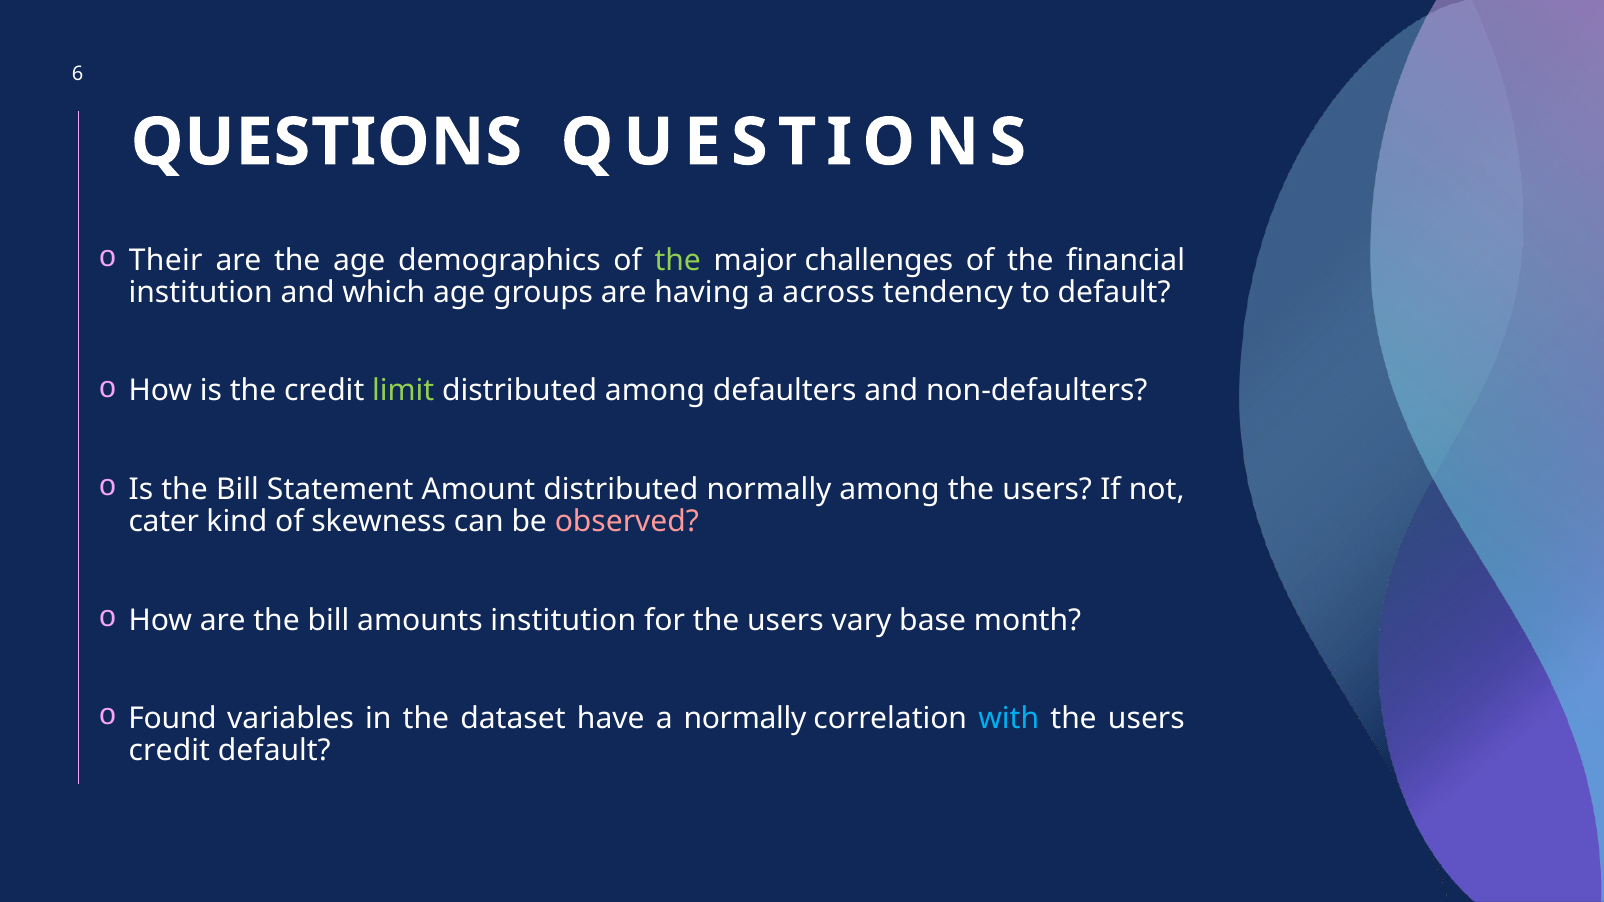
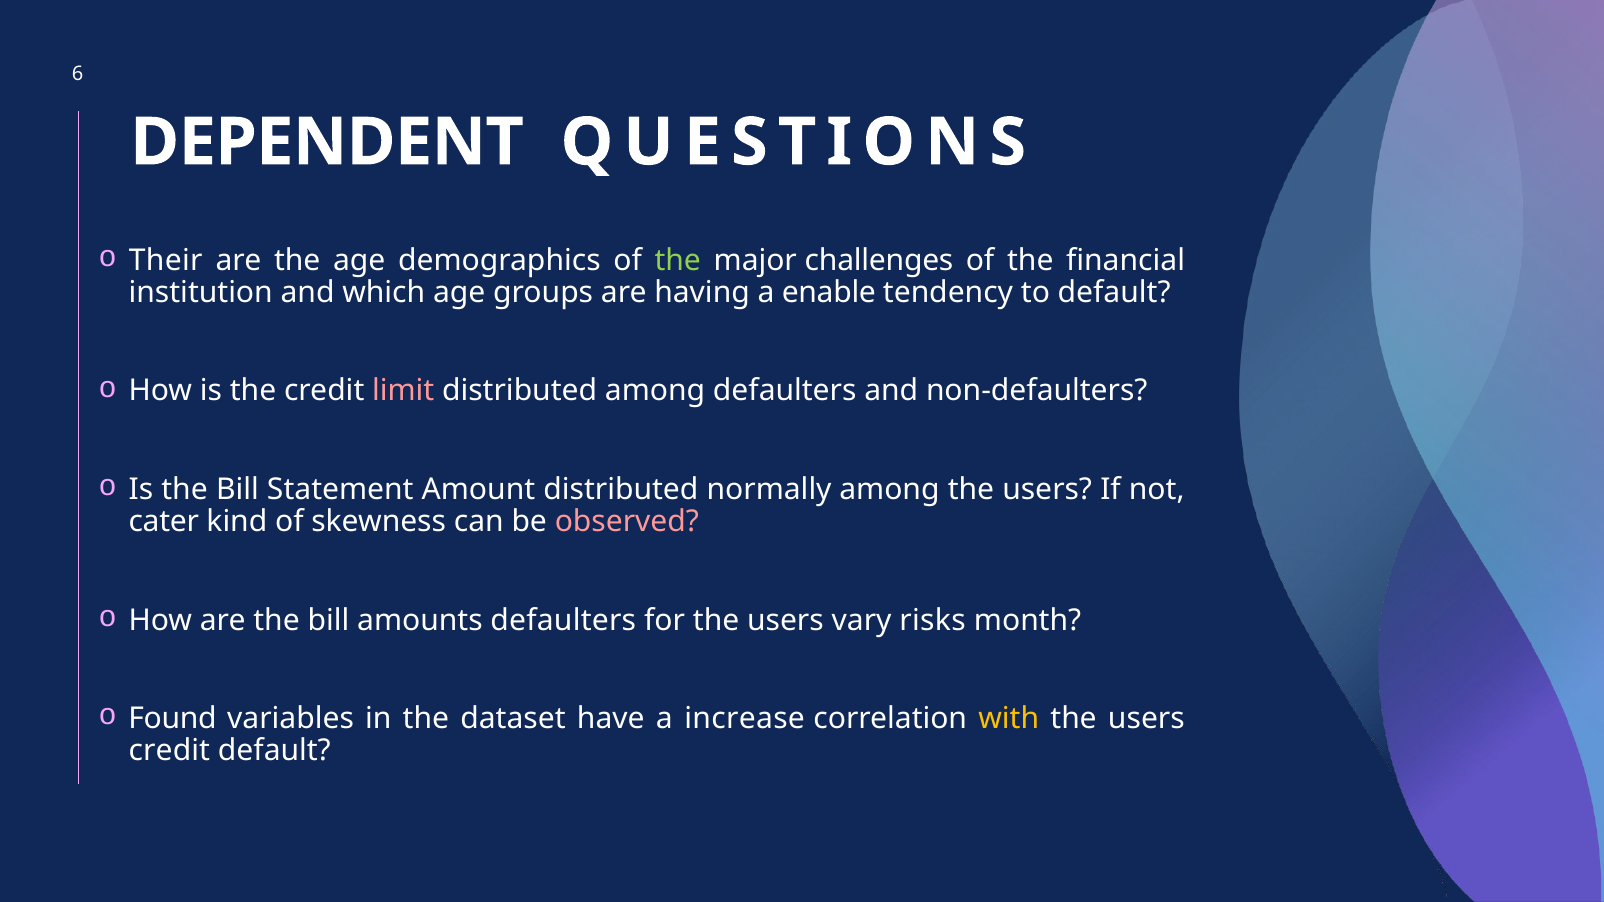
QUESTIONS at (326, 142): QUESTIONS -> DEPENDENT
across: across -> enable
limit colour: light green -> pink
amounts institution: institution -> defaulters
base: base -> risks
a normally: normally -> increase
with colour: light blue -> yellow
